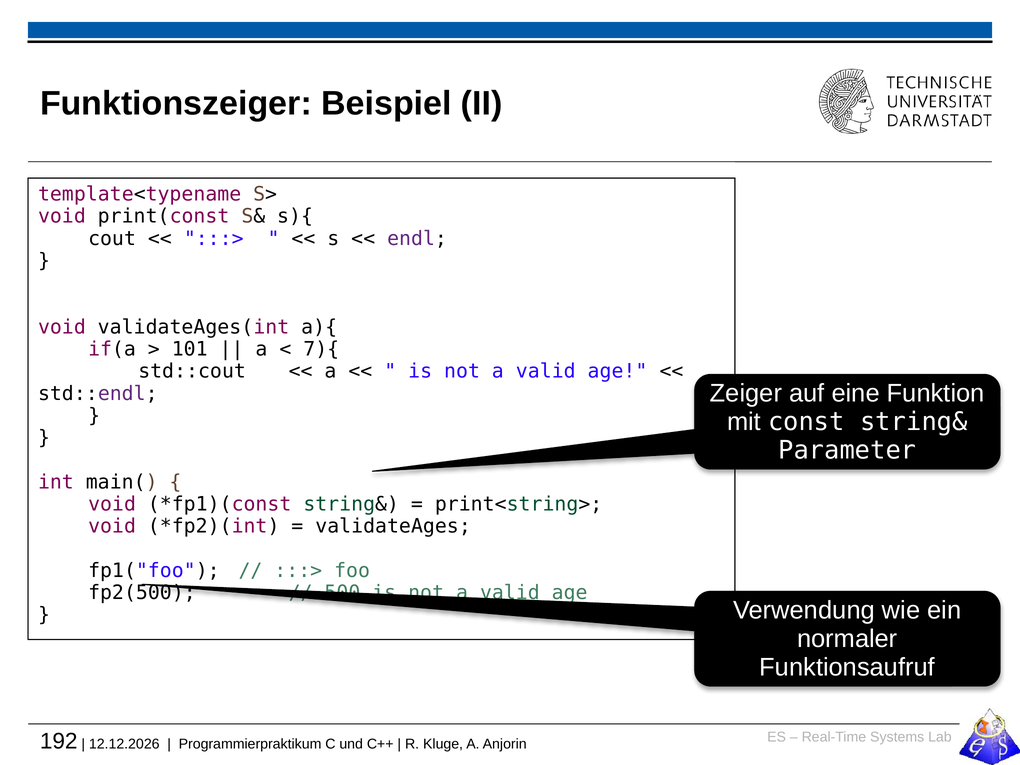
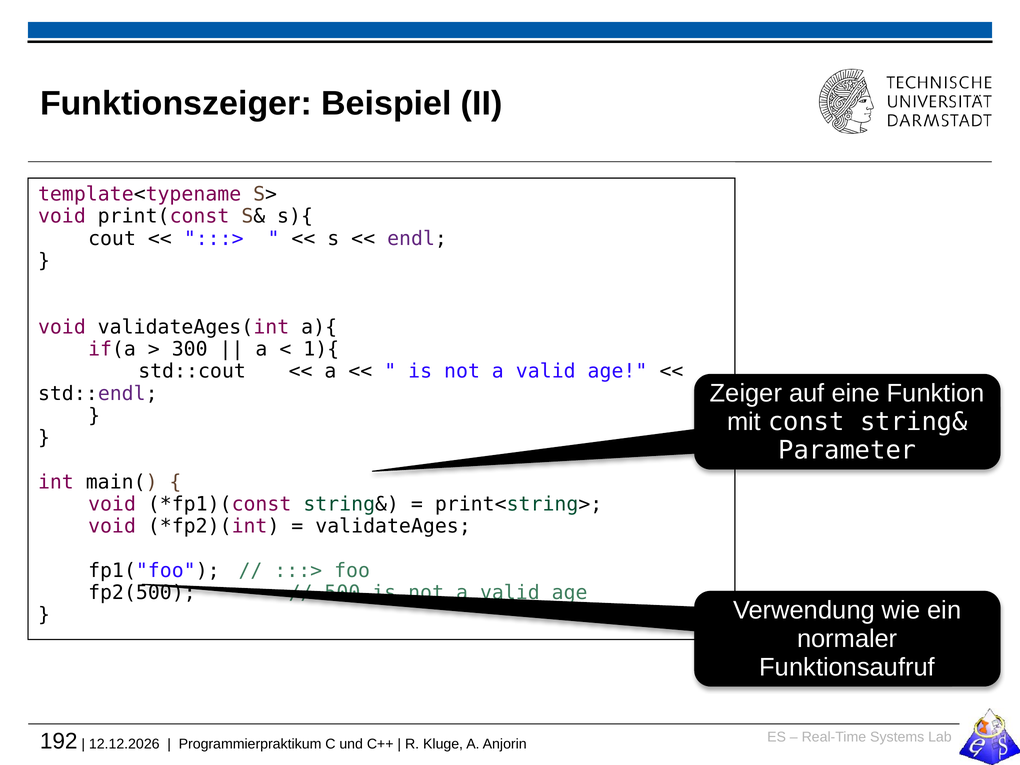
101: 101 -> 300
7){: 7){ -> 1){
